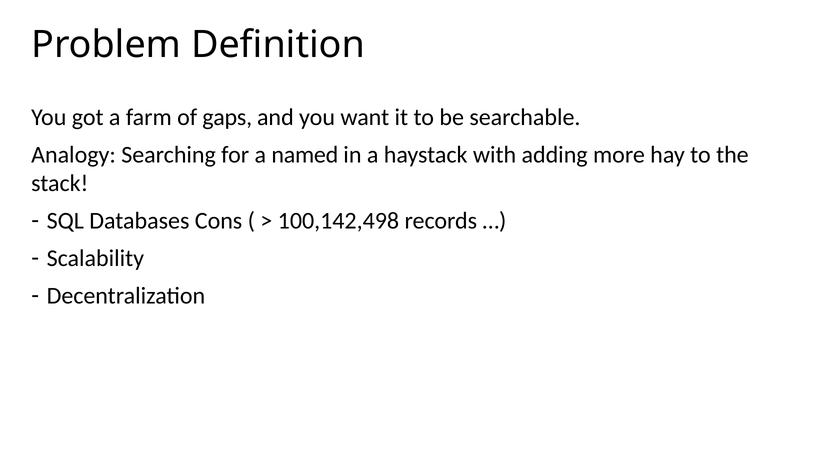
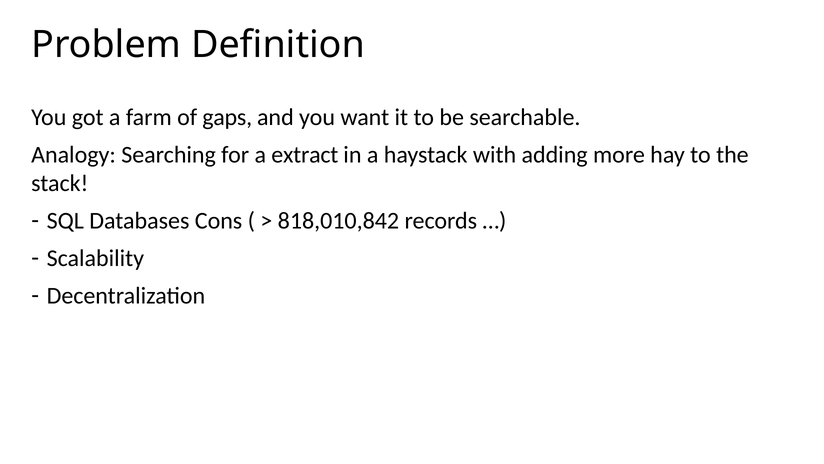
named: named -> extract
100,142,498: 100,142,498 -> 818,010,842
